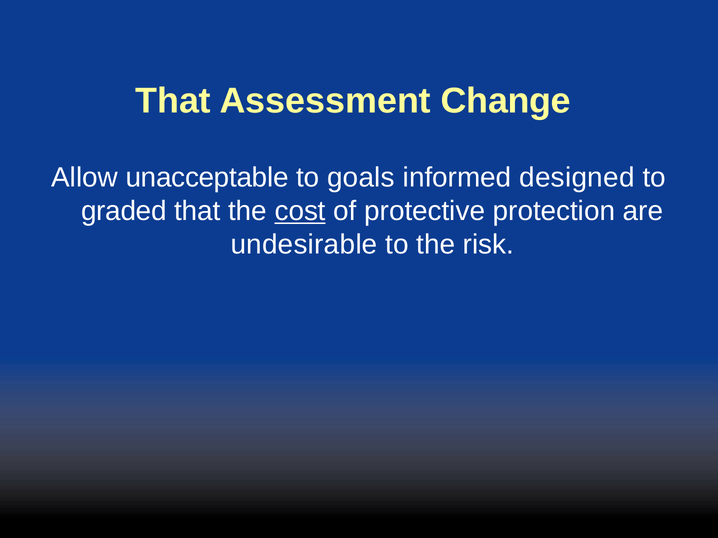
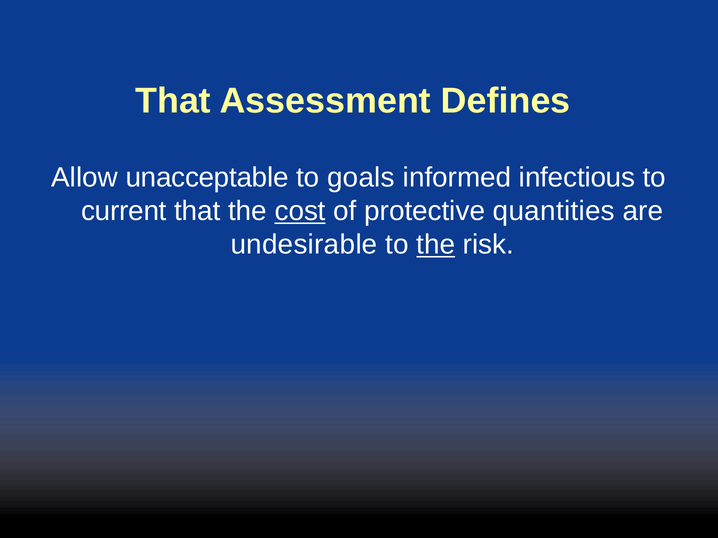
Change: Change -> Defines
designed: designed -> infectious
graded: graded -> current
protection: protection -> quantities
the at (436, 245) underline: none -> present
